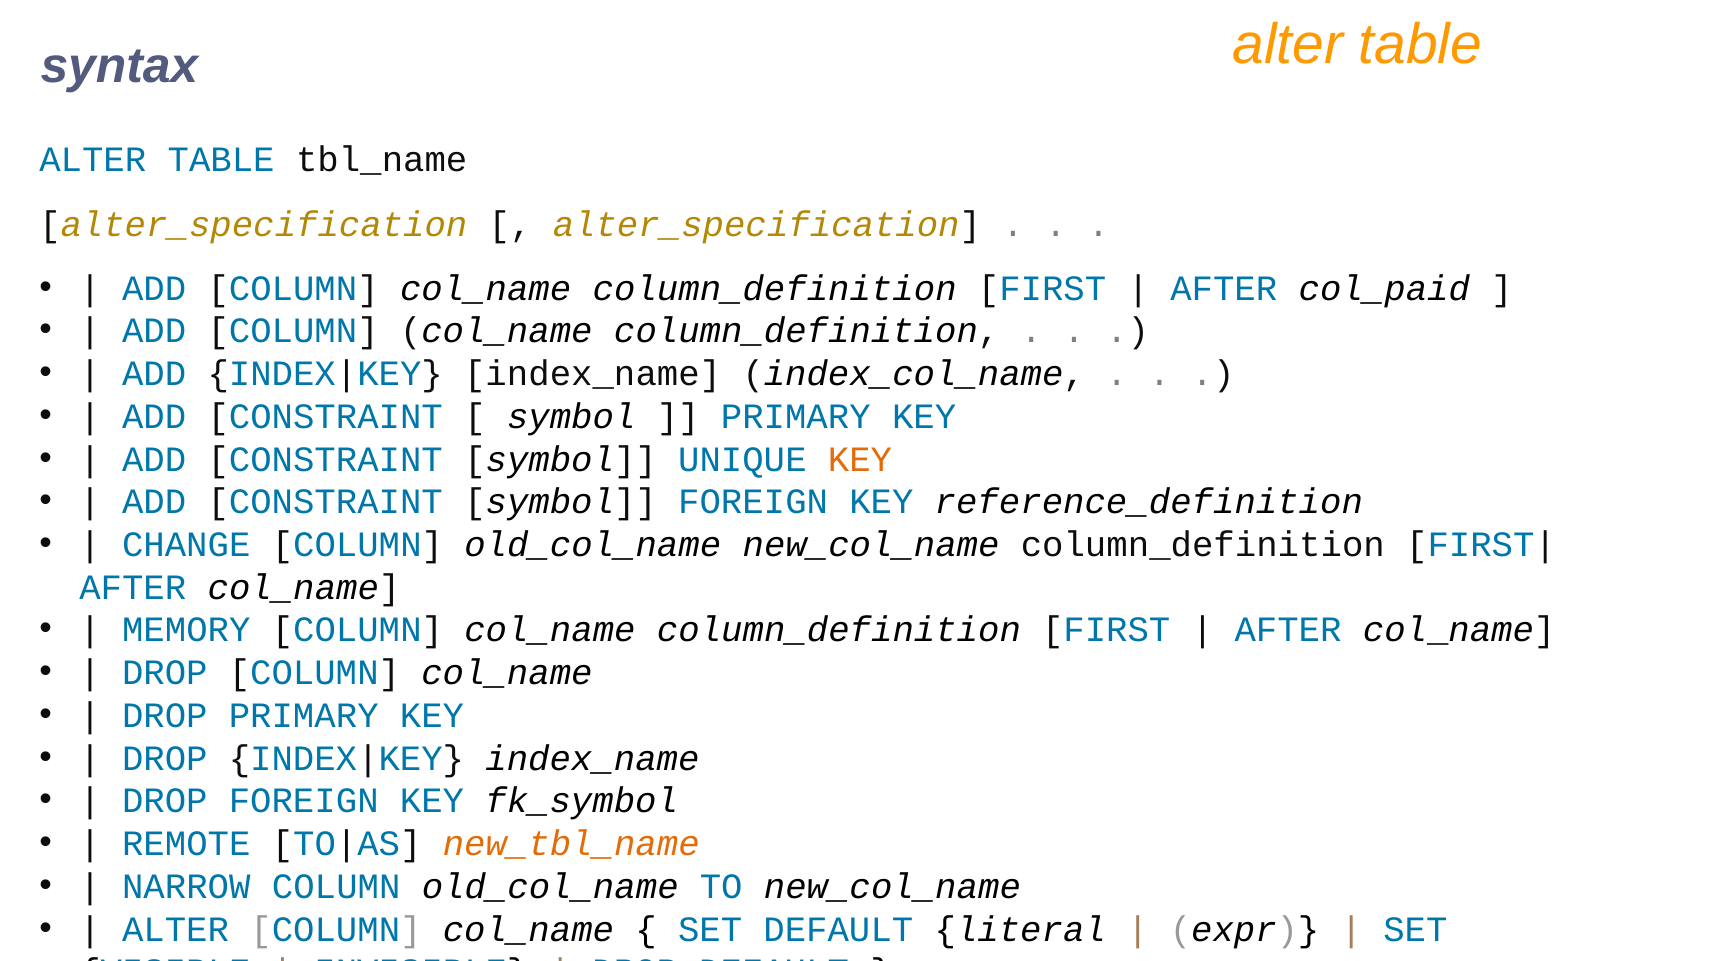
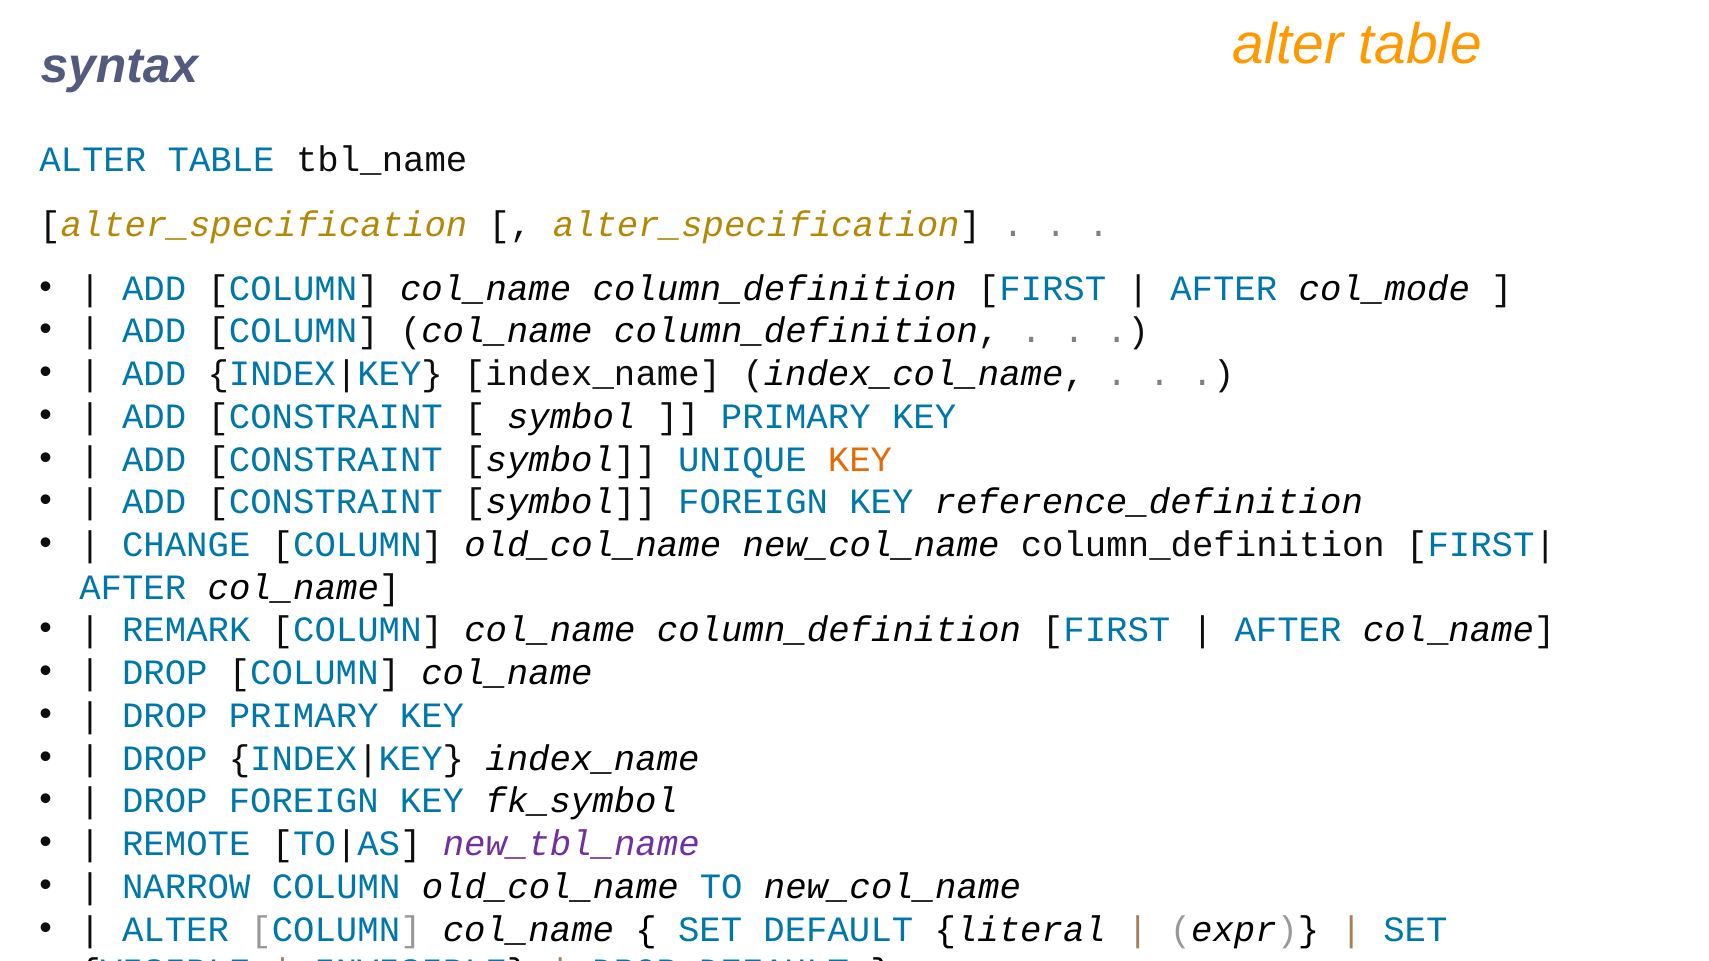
col_paid: col_paid -> col_mode
MEMORY: MEMORY -> REMARK
new_tbl_name colour: orange -> purple
